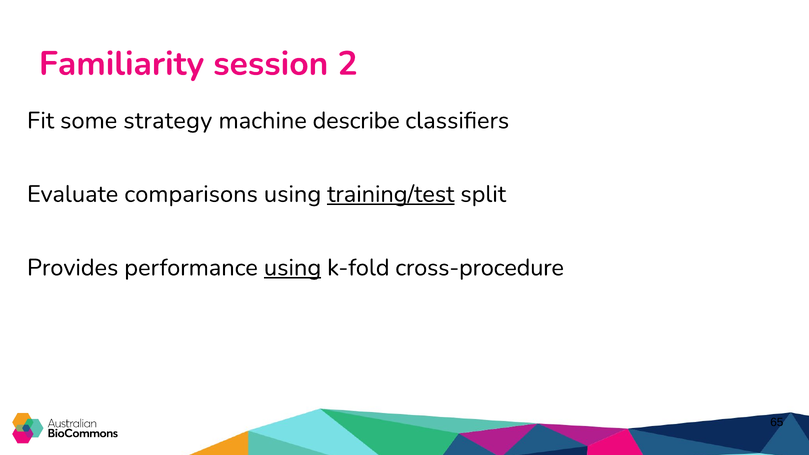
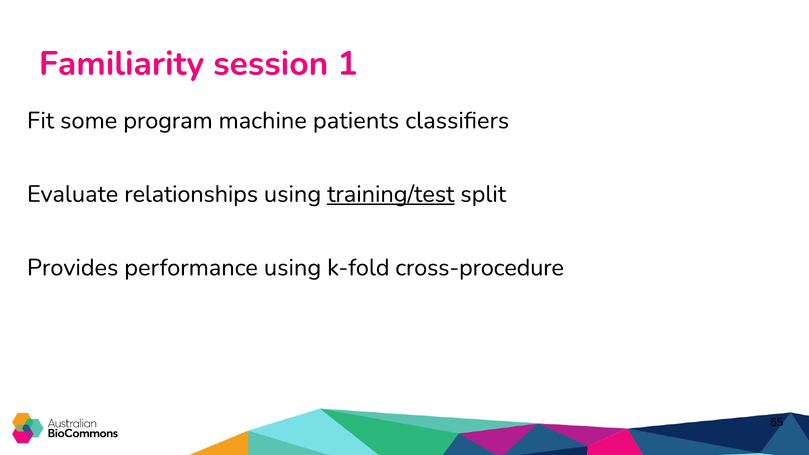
2: 2 -> 1
strategy: strategy -> program
describe: describe -> patients
comparisons: comparisons -> relationships
using at (293, 268) underline: present -> none
